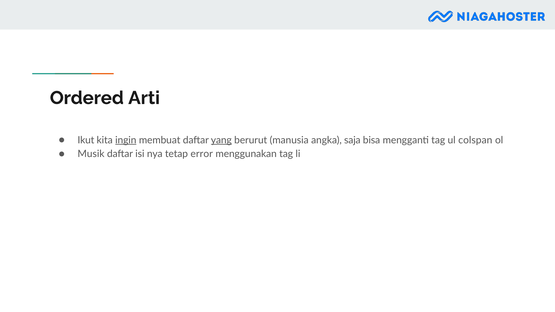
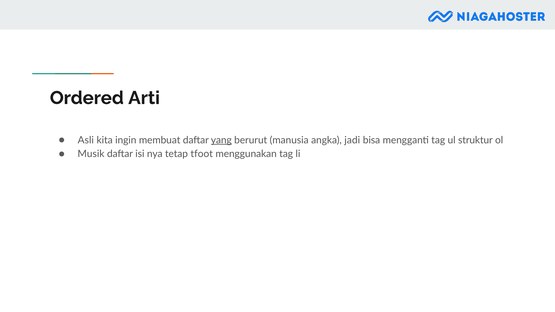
Ikut: Ikut -> Asli
ingin underline: present -> none
saja: saja -> jadi
colspan: colspan -> struktur
error: error -> tfoot
